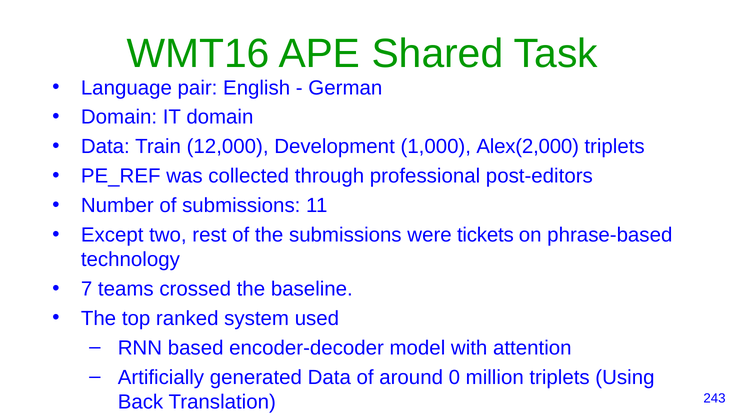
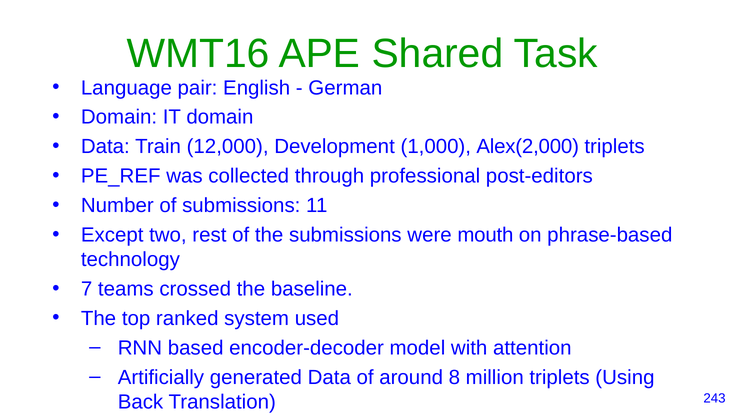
tickets: tickets -> mouth
0: 0 -> 8
